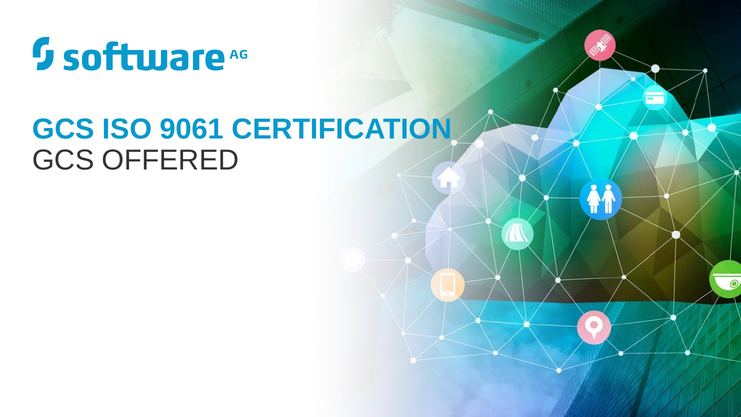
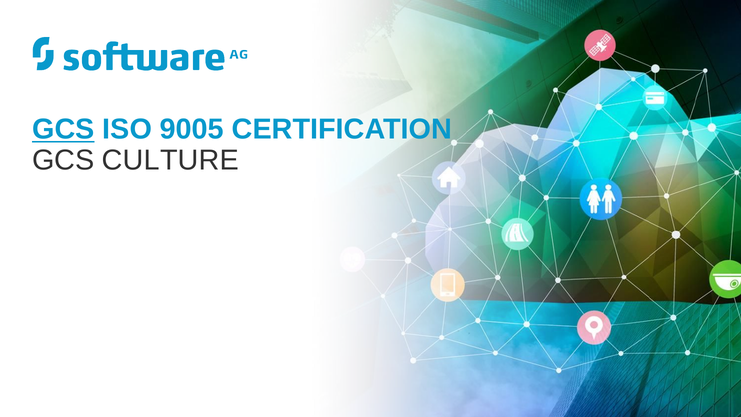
GCS at (63, 129) underline: none -> present
9061: 9061 -> 9005
OFFERED: OFFERED -> CULTURE
